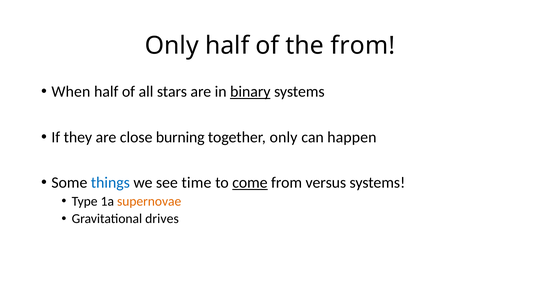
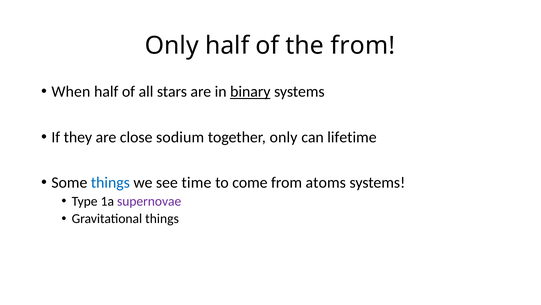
burning: burning -> sodium
happen: happen -> lifetime
come underline: present -> none
versus: versus -> atoms
supernovae colour: orange -> purple
Gravitational drives: drives -> things
